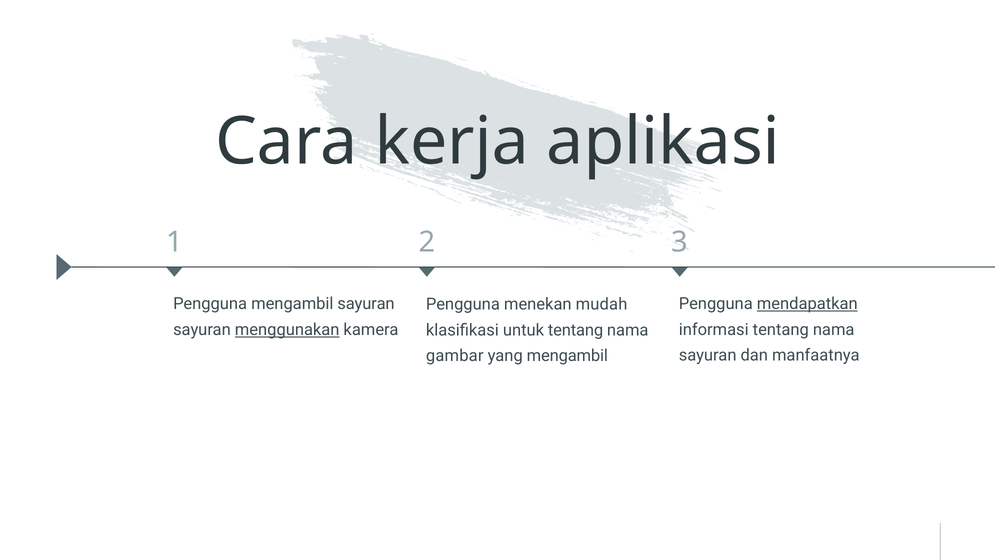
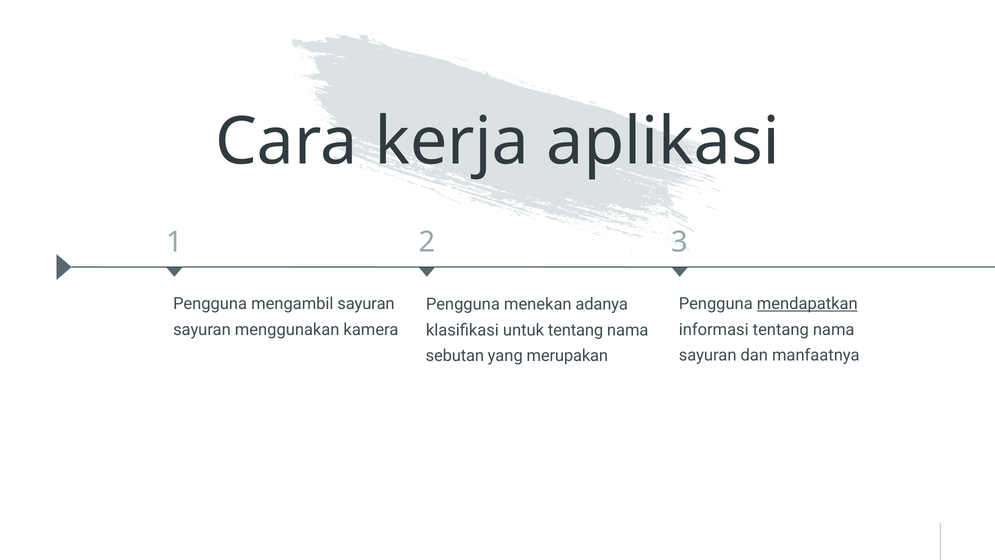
mudah: mudah -> adanya
menggunakan underline: present -> none
gambar: gambar -> sebutan
yang mengambil: mengambil -> merupakan
